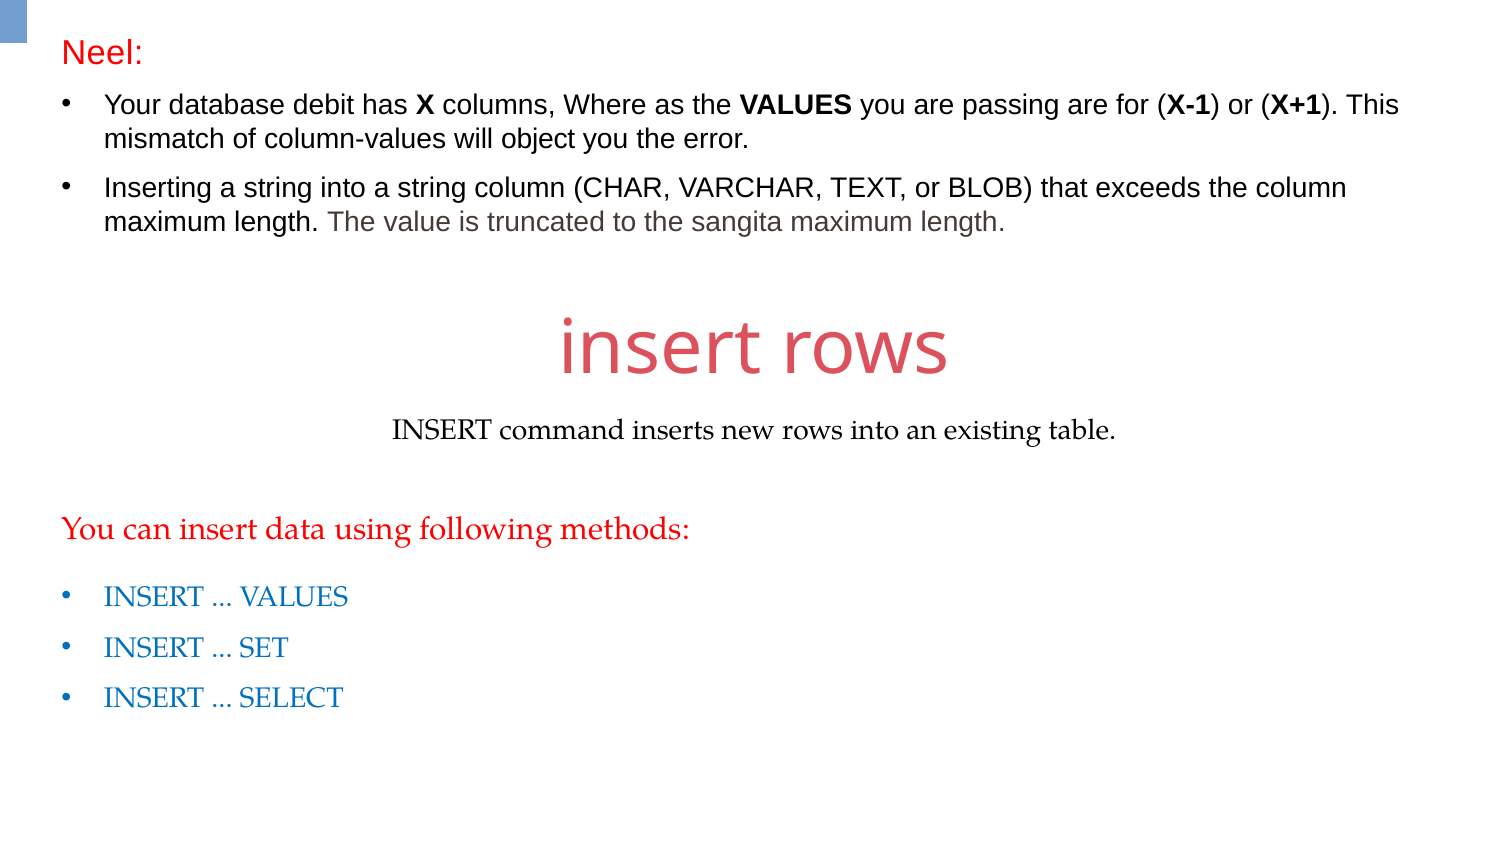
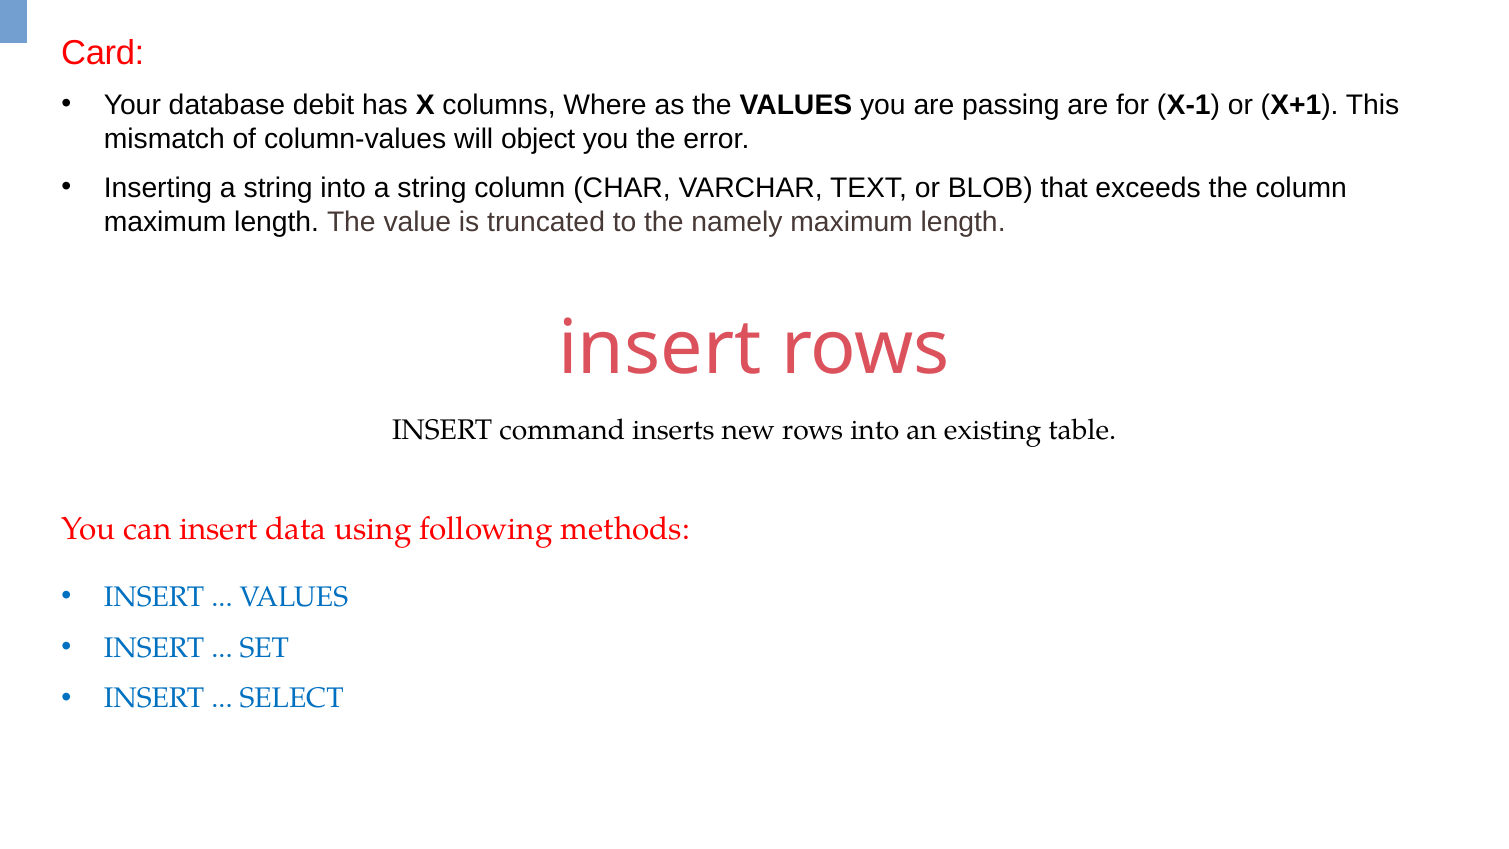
Neel: Neel -> Card
sangita: sangita -> namely
